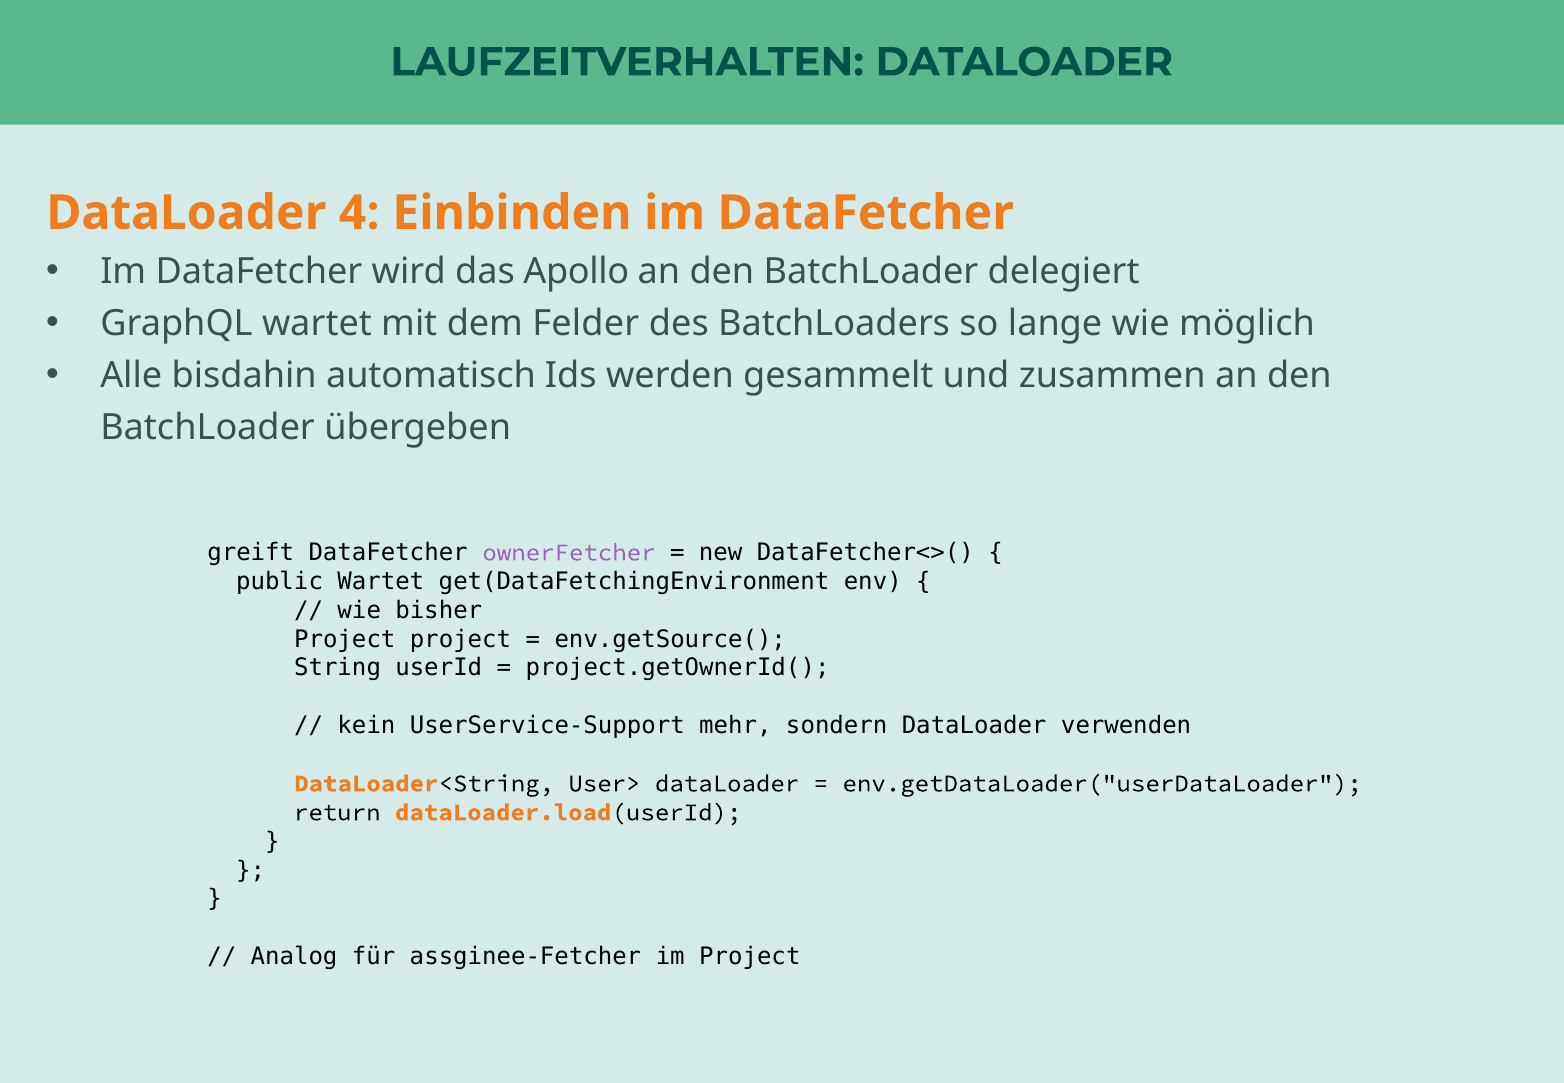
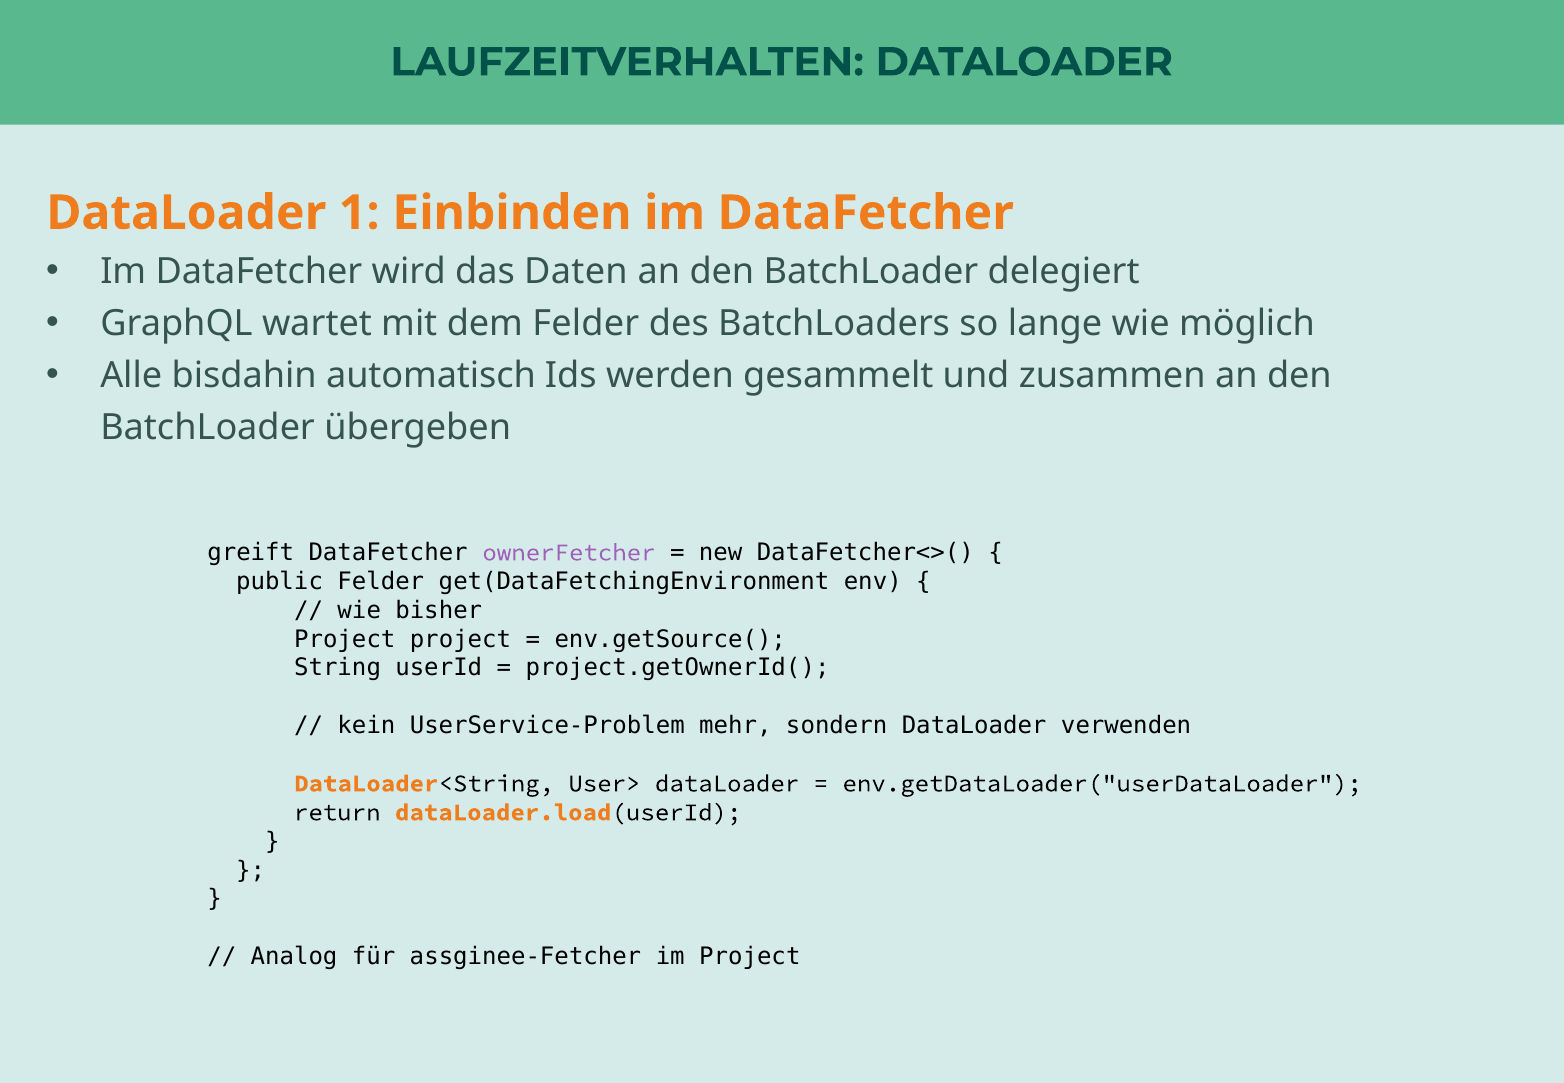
4: 4 -> 1
Apollo: Apollo -> Daten
public Wartet: Wartet -> Felder
UserService-Support: UserService-Support -> UserService-Problem
